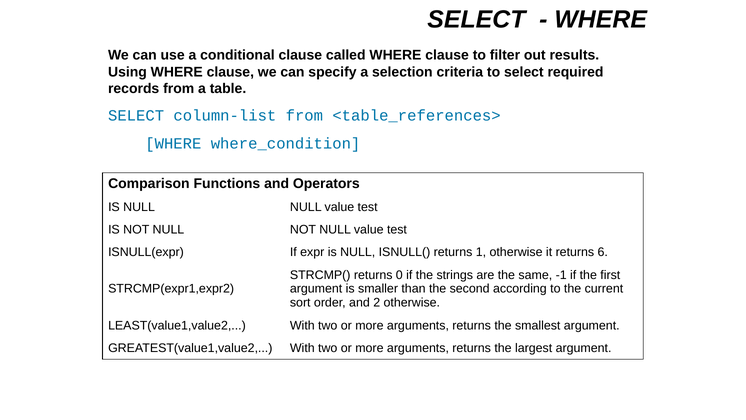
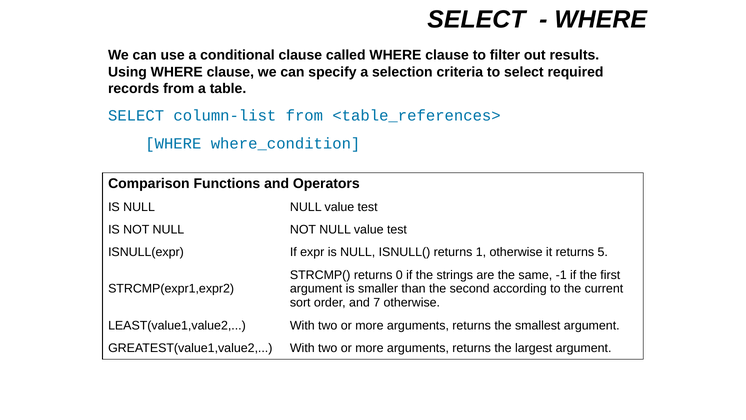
6: 6 -> 5
2: 2 -> 7
